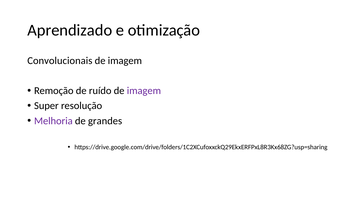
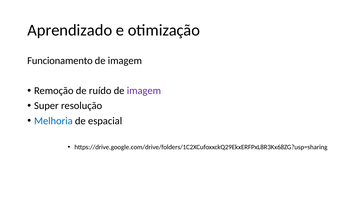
Convolucionais: Convolucionais -> Funcionamento
Melhoria colour: purple -> blue
grandes: grandes -> espacial
